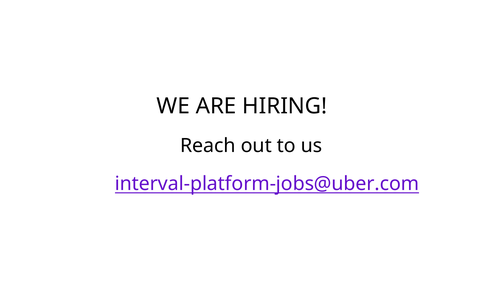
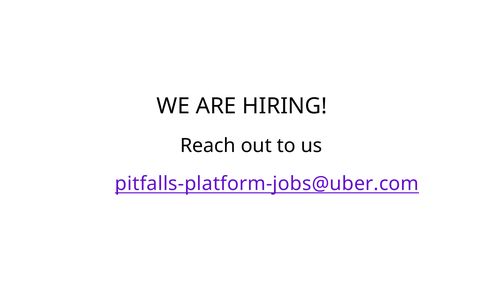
interval-platform-jobs@uber.com: interval-platform-jobs@uber.com -> pitfalls-platform-jobs@uber.com
